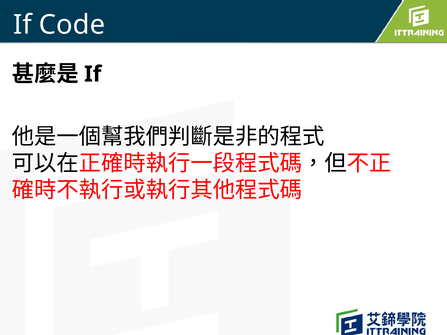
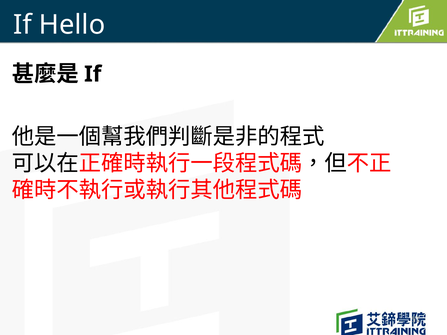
Code: Code -> Hello
